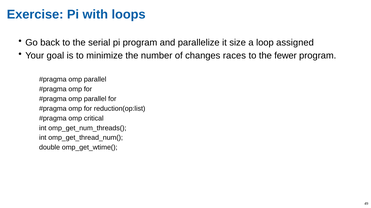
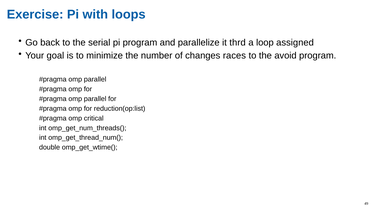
size: size -> thrd
fewer: fewer -> avoid
